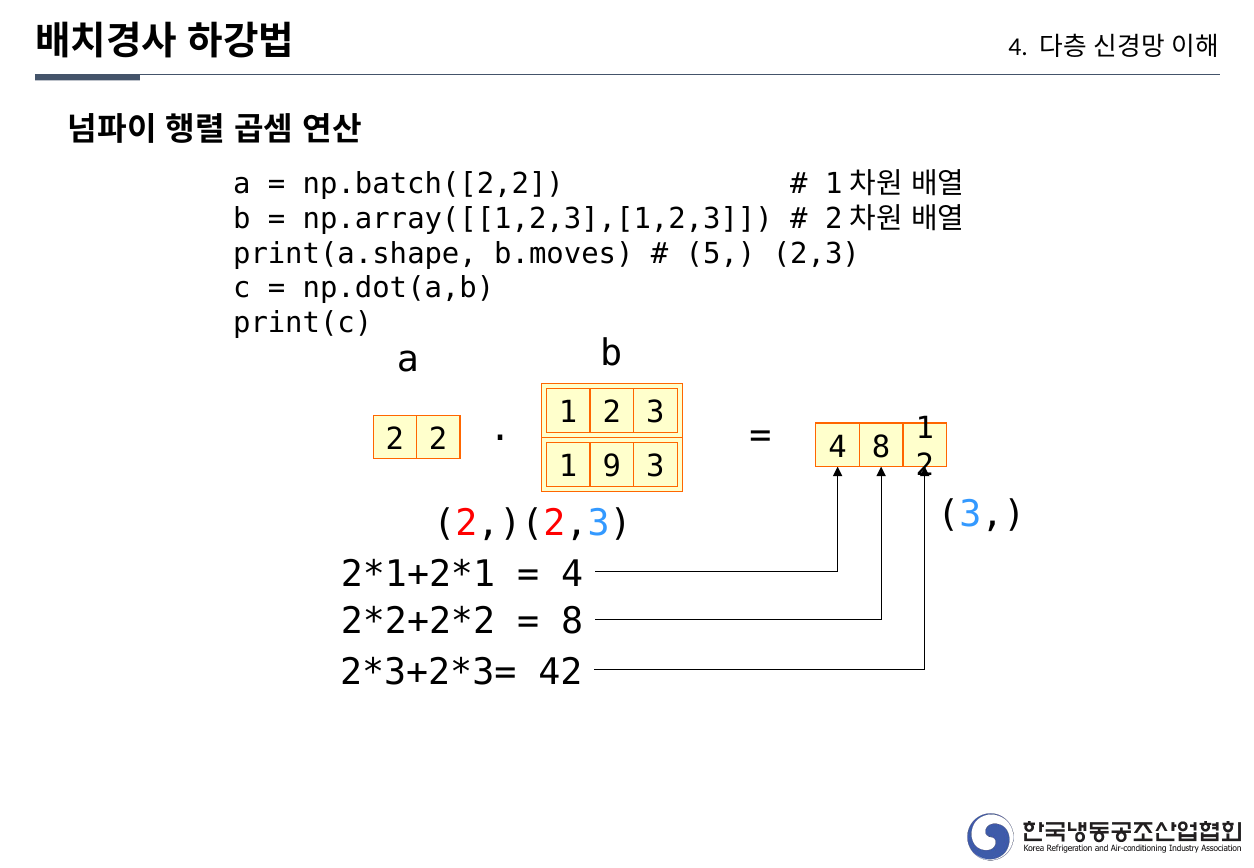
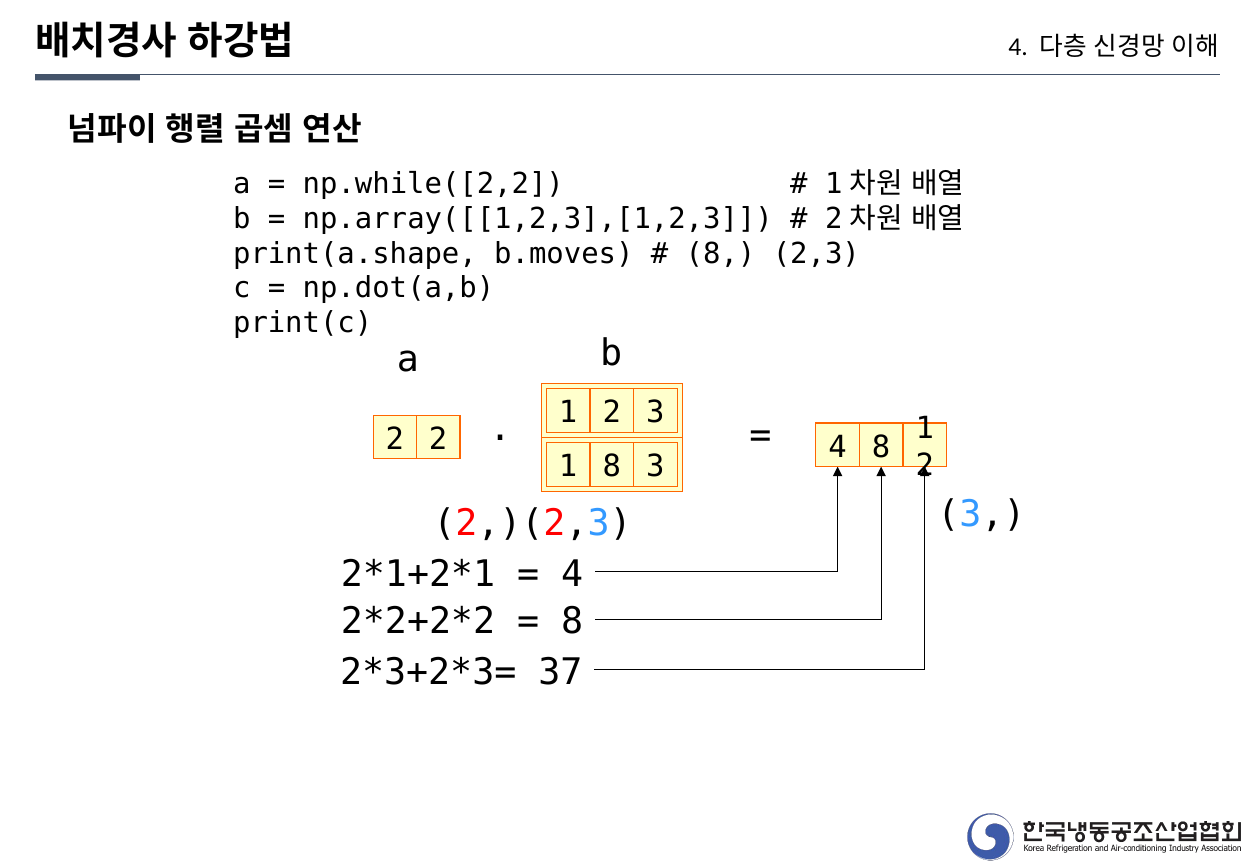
np.batch([2,2: np.batch([2,2 -> np.while([2,2
5 at (721, 254): 5 -> 8
1 9: 9 -> 8
42: 42 -> 37
